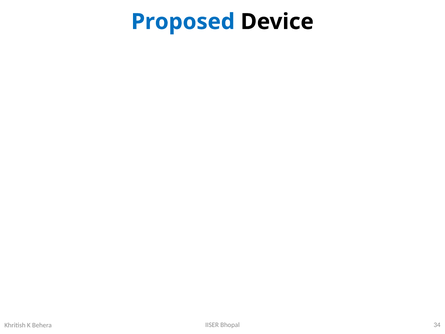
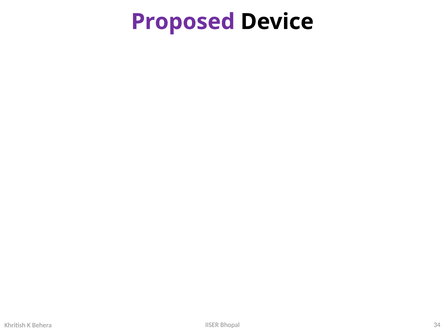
Proposed colour: blue -> purple
